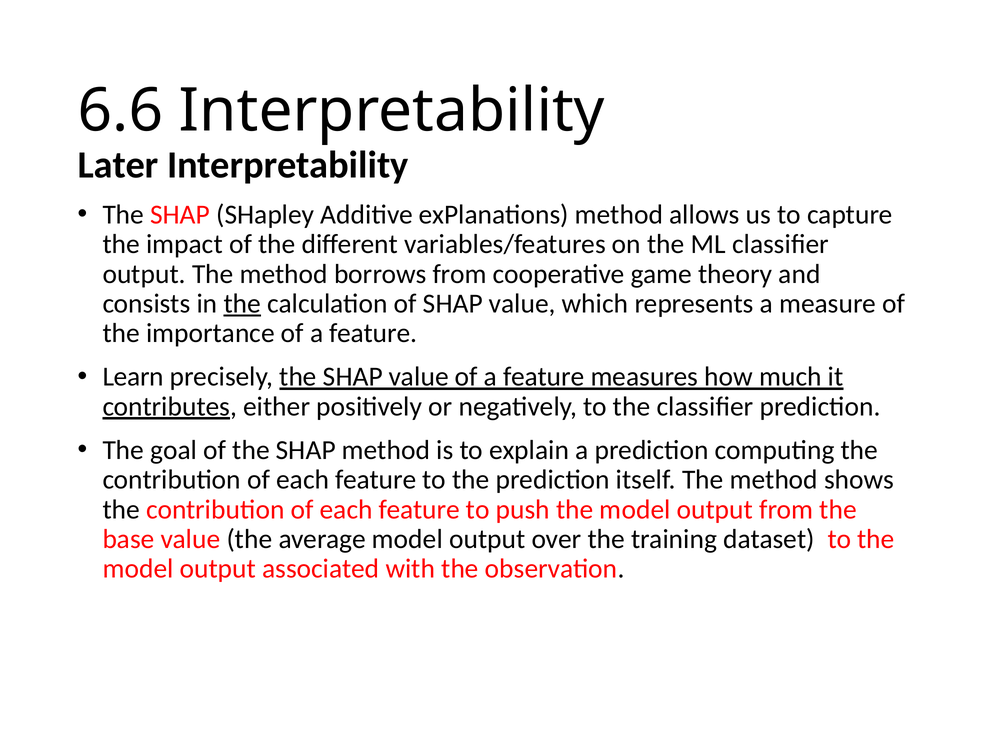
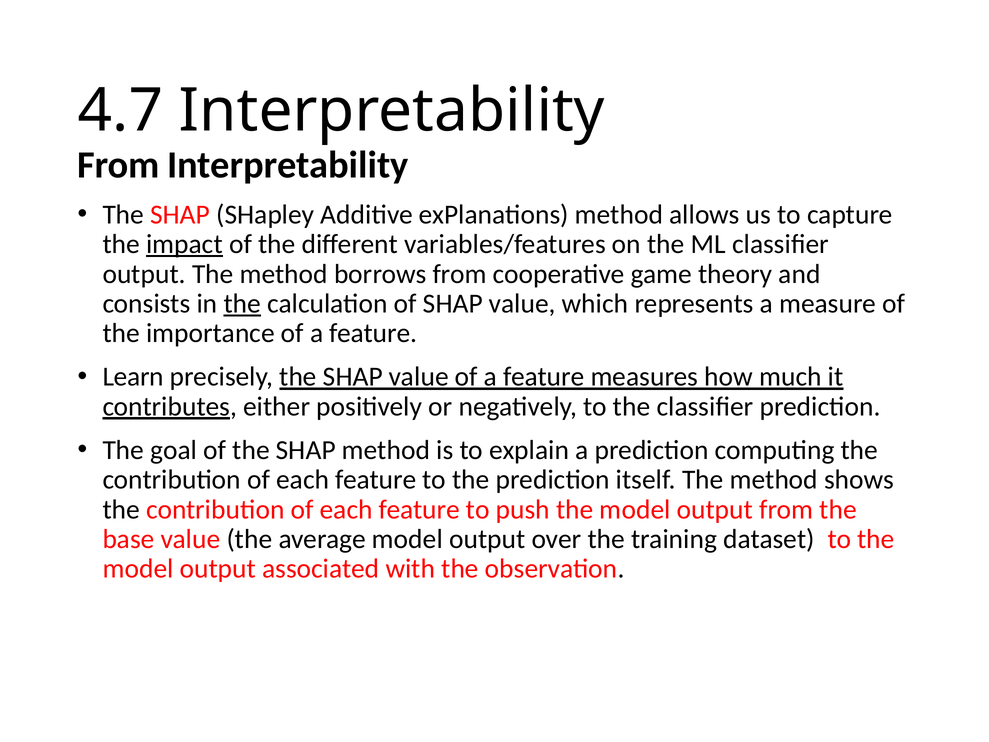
6.6: 6.6 -> 4.7
Later at (118, 165): Later -> From
impact underline: none -> present
